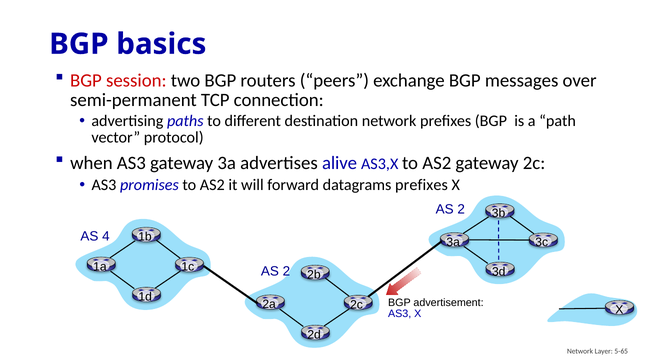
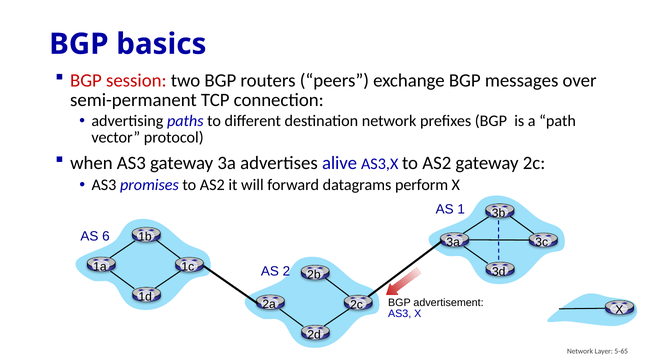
datagrams prefixes: prefixes -> perform
2 at (461, 209): 2 -> 1
4: 4 -> 6
